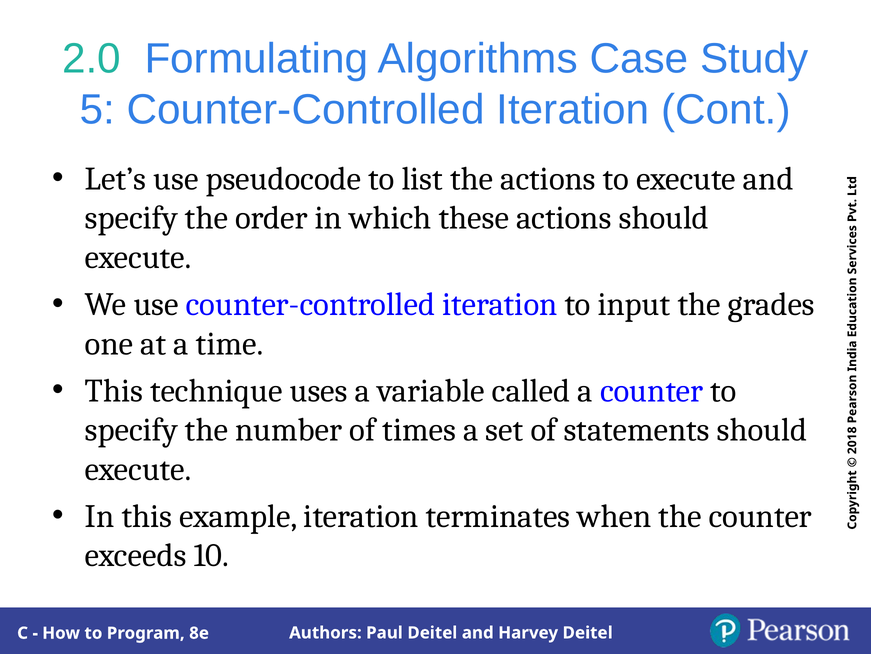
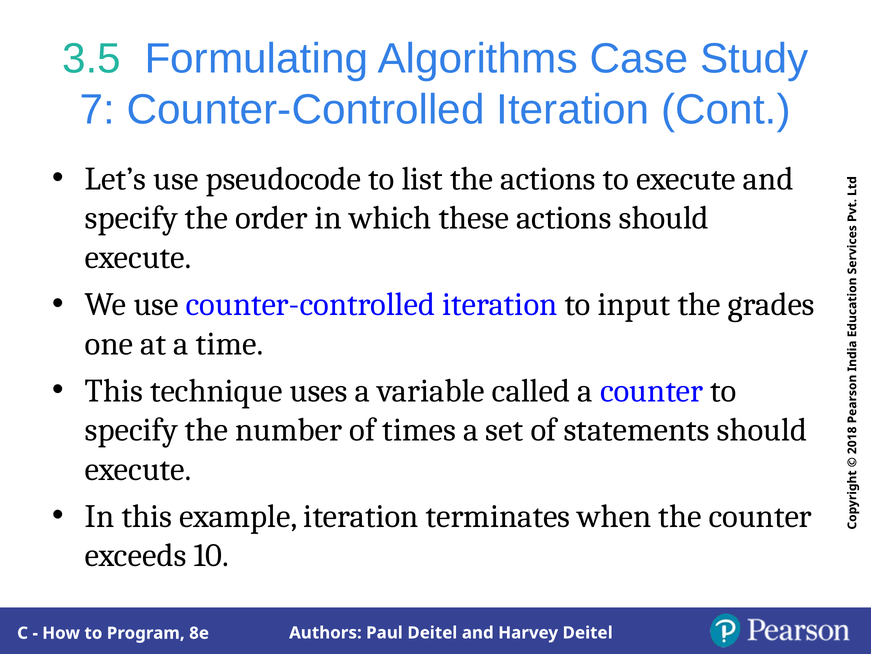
2.0: 2.0 -> 3.5
5: 5 -> 7
